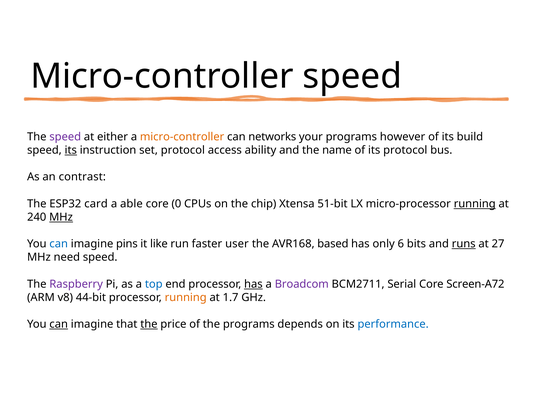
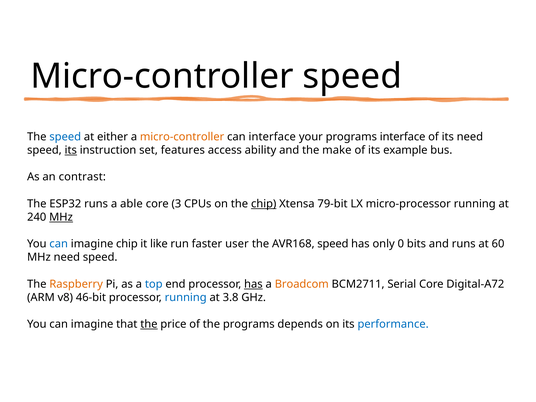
speed at (65, 137) colour: purple -> blue
can networks: networks -> interface
programs however: however -> interface
its build: build -> need
set protocol: protocol -> features
name: name -> make
its protocol: protocol -> example
ESP32 card: card -> runs
0: 0 -> 3
chip at (264, 204) underline: none -> present
51-bit: 51-bit -> 79-bit
running at (475, 204) underline: present -> none
imagine pins: pins -> chip
AVR168 based: based -> speed
6: 6 -> 0
runs at (464, 244) underline: present -> none
27: 27 -> 60
Raspberry colour: purple -> orange
Broadcom colour: purple -> orange
Screen-A72: Screen-A72 -> Digital-A72
44-bit: 44-bit -> 46-bit
running at (186, 298) colour: orange -> blue
1.7: 1.7 -> 3.8
can at (59, 324) underline: present -> none
